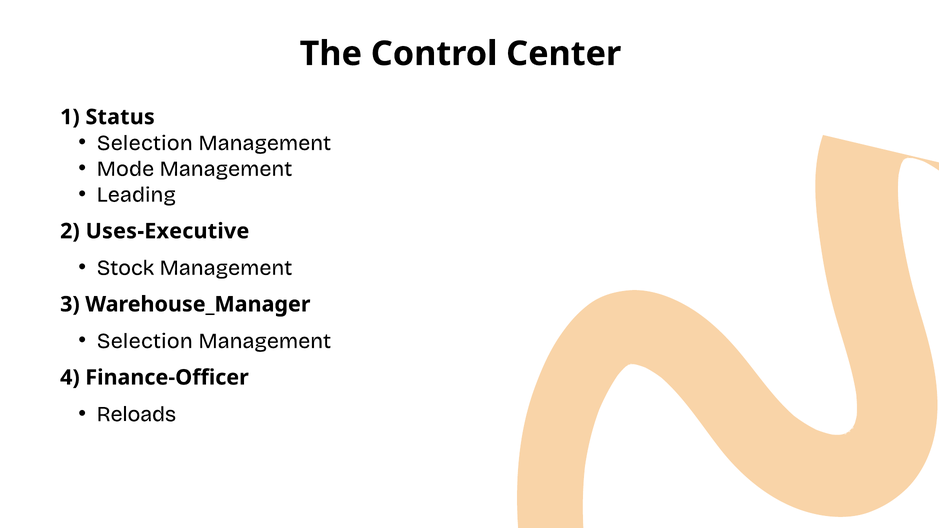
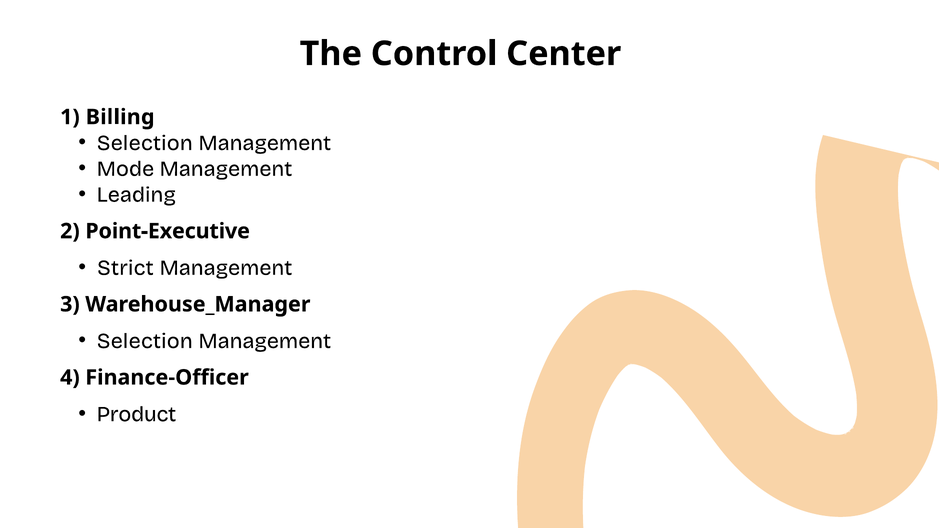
Status: Status -> Billing
Uses-Executive: Uses-Executive -> Point-Executive
Stock: Stock -> Strict
Reloads: Reloads -> Product
